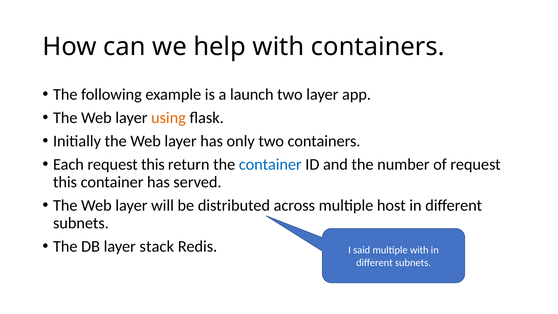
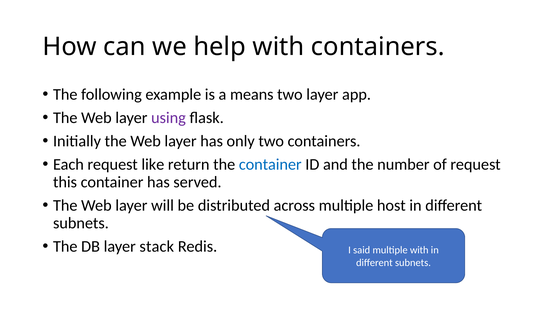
launch: launch -> means
using colour: orange -> purple
Each request this: this -> like
